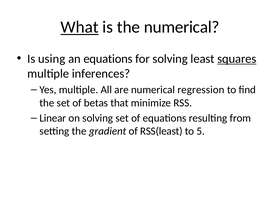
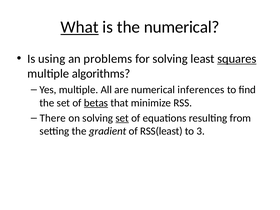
an equations: equations -> problems
inferences: inferences -> algorithms
regression: regression -> inferences
betas underline: none -> present
Linear: Linear -> There
set at (122, 118) underline: none -> present
5: 5 -> 3
